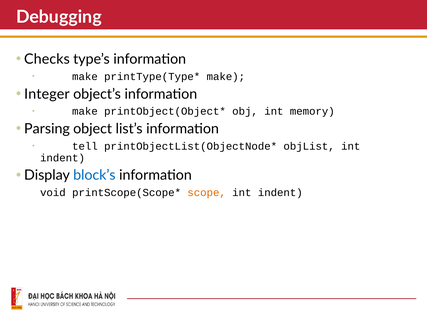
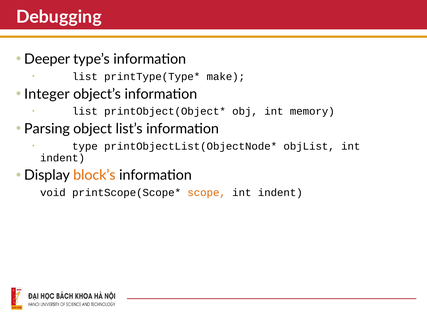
Checks: Checks -> Deeper
make at (85, 77): make -> list
make at (85, 112): make -> list
tell: tell -> type
block’s colour: blue -> orange
